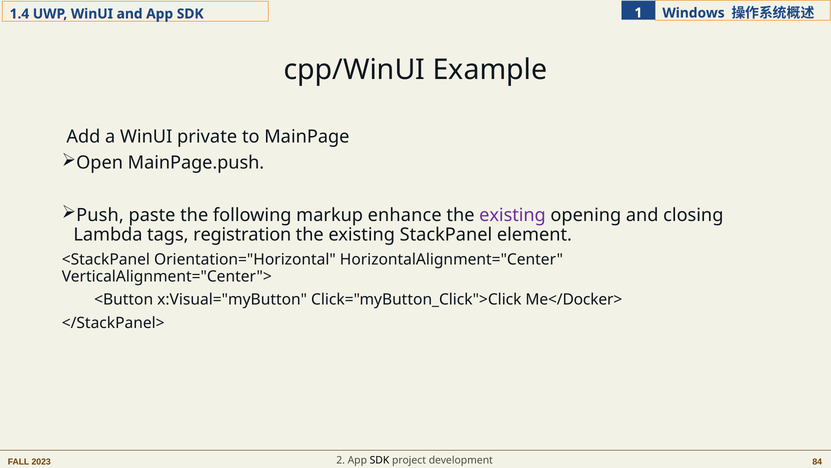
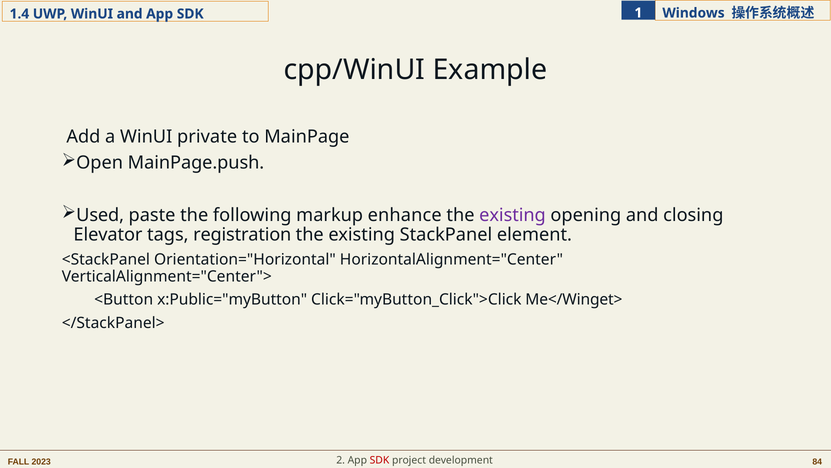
Push: Push -> Used
Lambda: Lambda -> Elevator
x:Visual="myButton: x:Visual="myButton -> x:Public="myButton
Me</Docker>: Me</Docker> -> Me</Winget>
SDK at (379, 460) colour: black -> red
